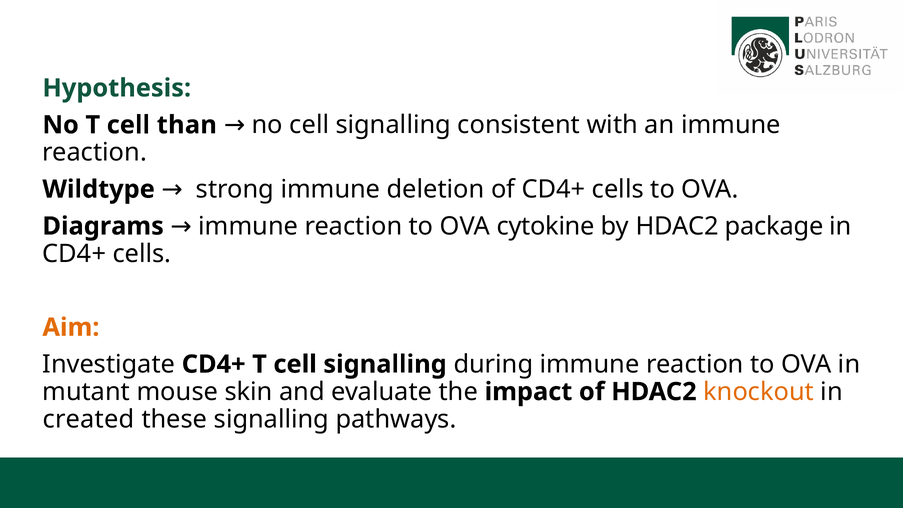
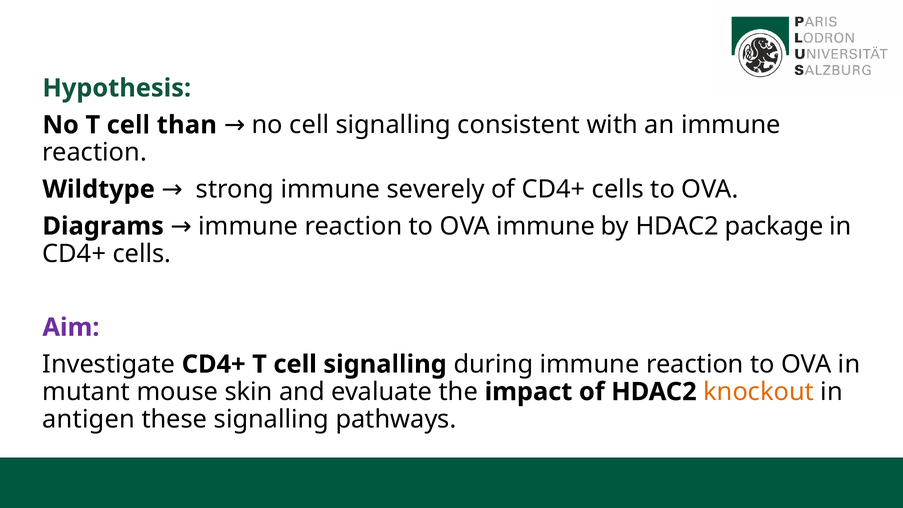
deletion: deletion -> severely
OVA cytokine: cytokine -> immune
Aim colour: orange -> purple
created: created -> antigen
